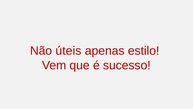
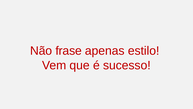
úteis: úteis -> frase
